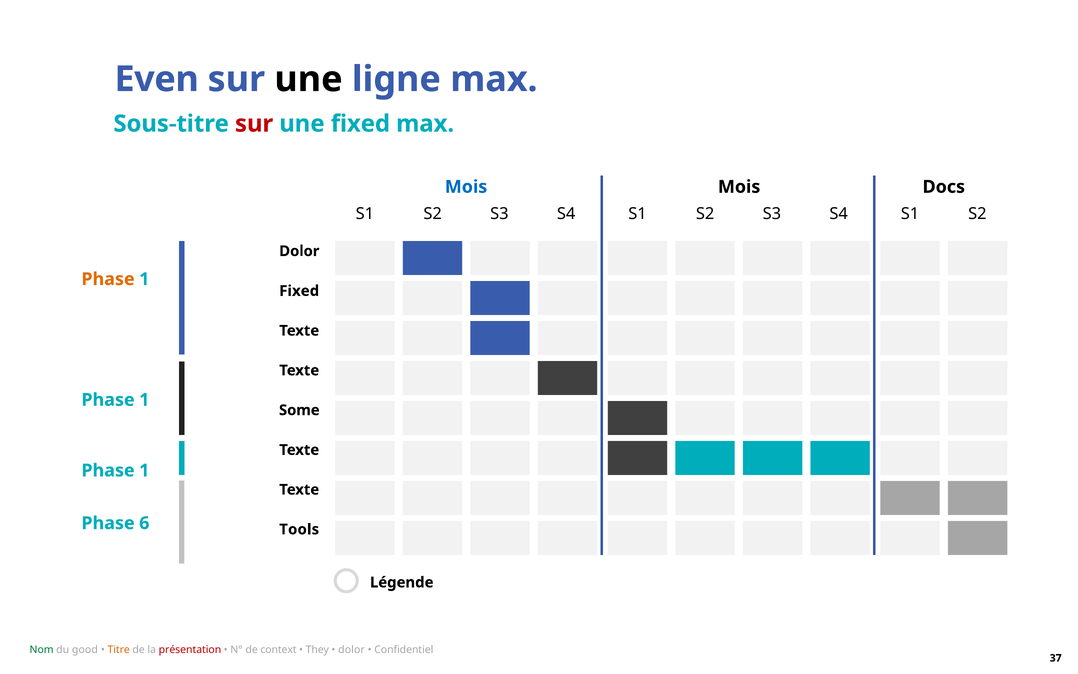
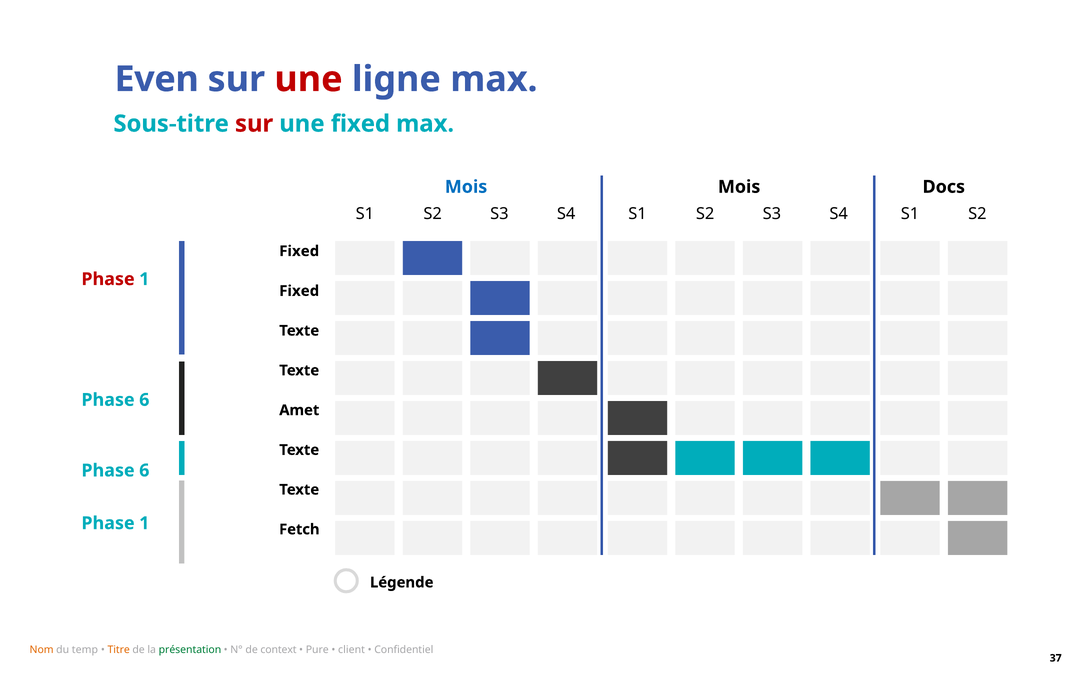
une at (308, 79) colour: black -> red
Dolor at (299, 251): Dolor -> Fixed
Phase at (108, 279) colour: orange -> red
1 at (144, 400): 1 -> 6
Some: Some -> Amet
1 at (144, 470): 1 -> 6
6 at (144, 523): 6 -> 1
Tools: Tools -> Fetch
Nom colour: green -> orange
good: good -> temp
présentation colour: red -> green
They: They -> Pure
dolor at (352, 650): dolor -> client
